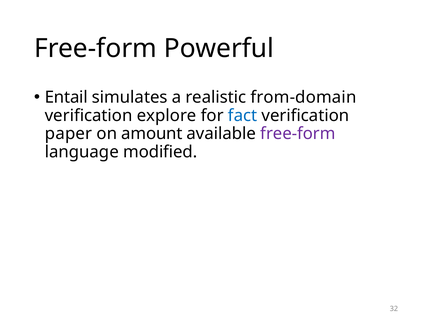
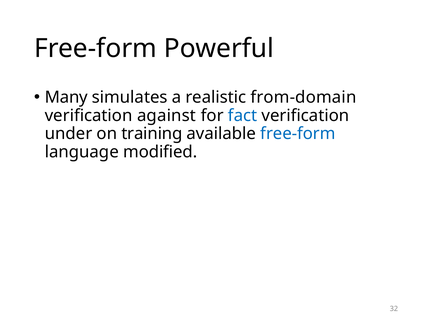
Entail: Entail -> Many
explore: explore -> against
paper: paper -> under
amount: amount -> training
free-form at (298, 134) colour: purple -> blue
